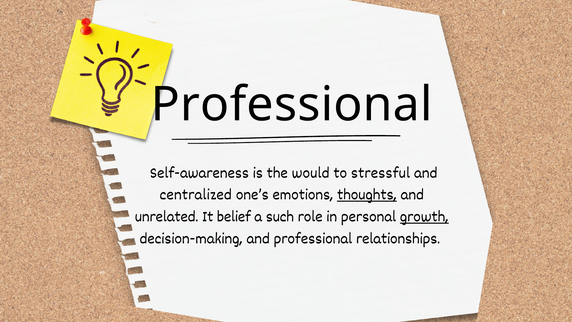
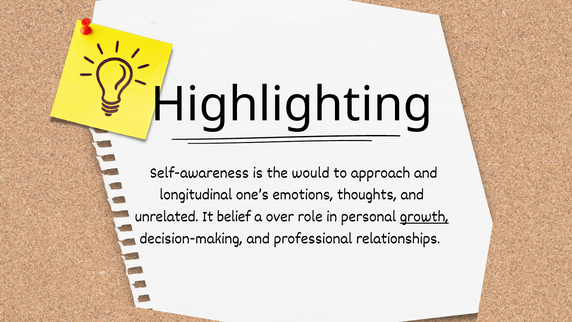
Professional at (292, 105): Professional -> Highlighting
stressful: stressful -> approach
centralized: centralized -> longitudinal
thoughts underline: present -> none
such: such -> over
